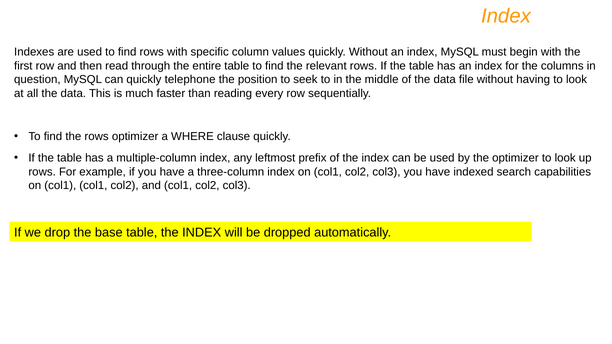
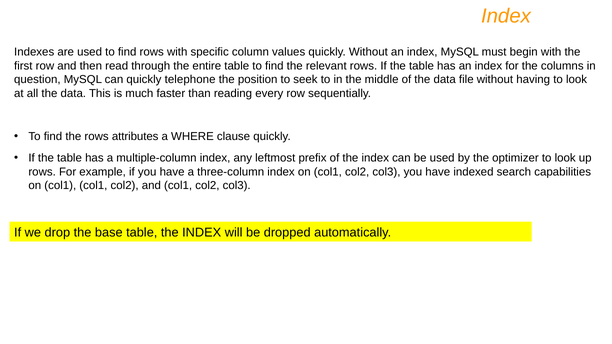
rows optimizer: optimizer -> attributes
